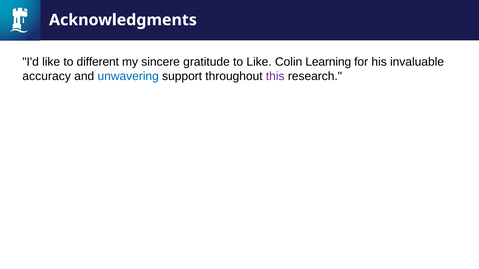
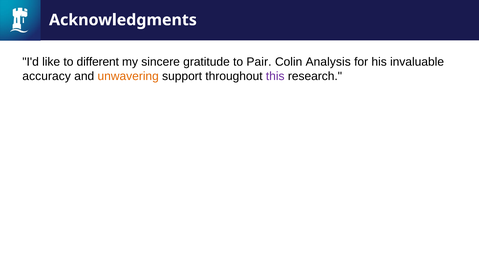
to Like: Like -> Pair
Learning: Learning -> Analysis
unwavering colour: blue -> orange
